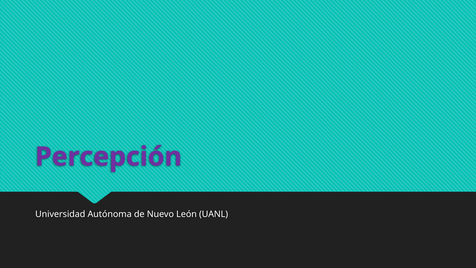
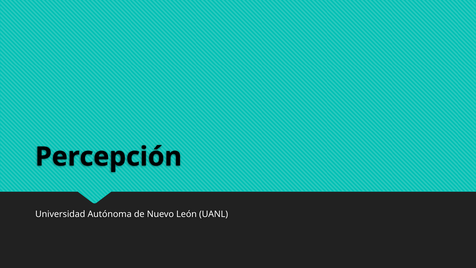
Percepción colour: purple -> black
